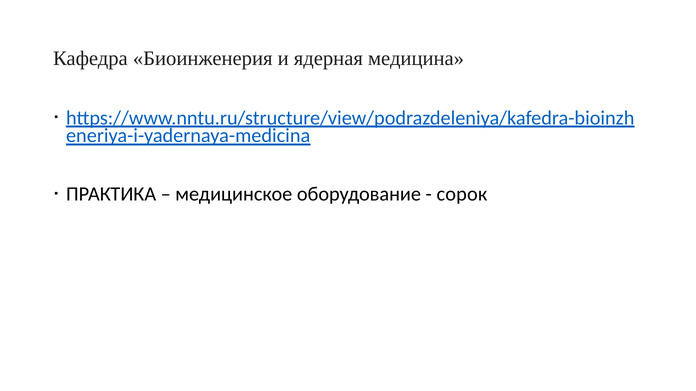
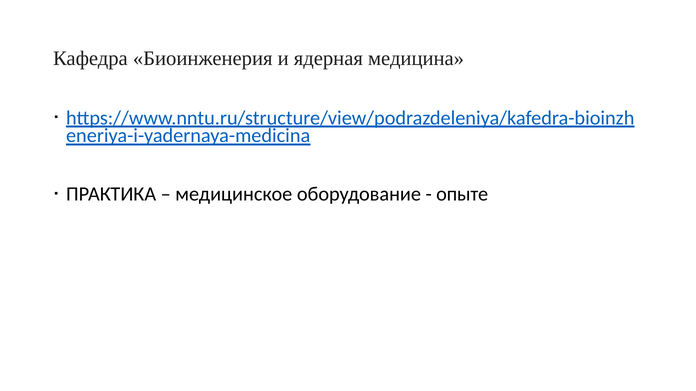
сорок: сорок -> опыте
